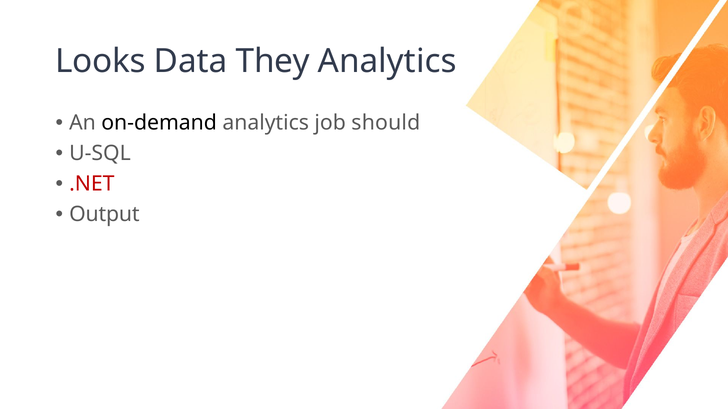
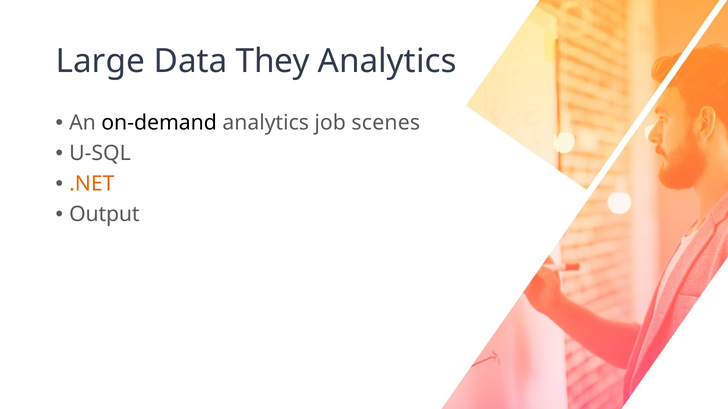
Looks: Looks -> Large
should: should -> scenes
.NET colour: red -> orange
